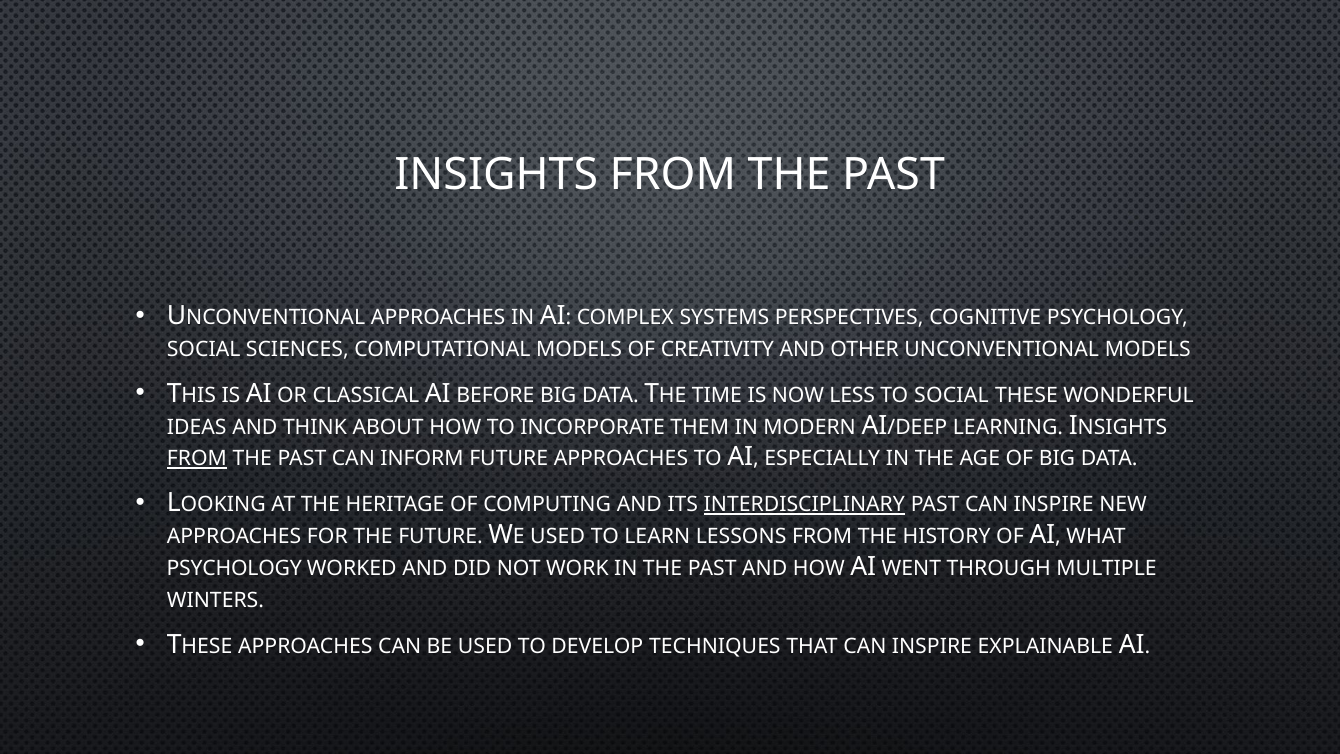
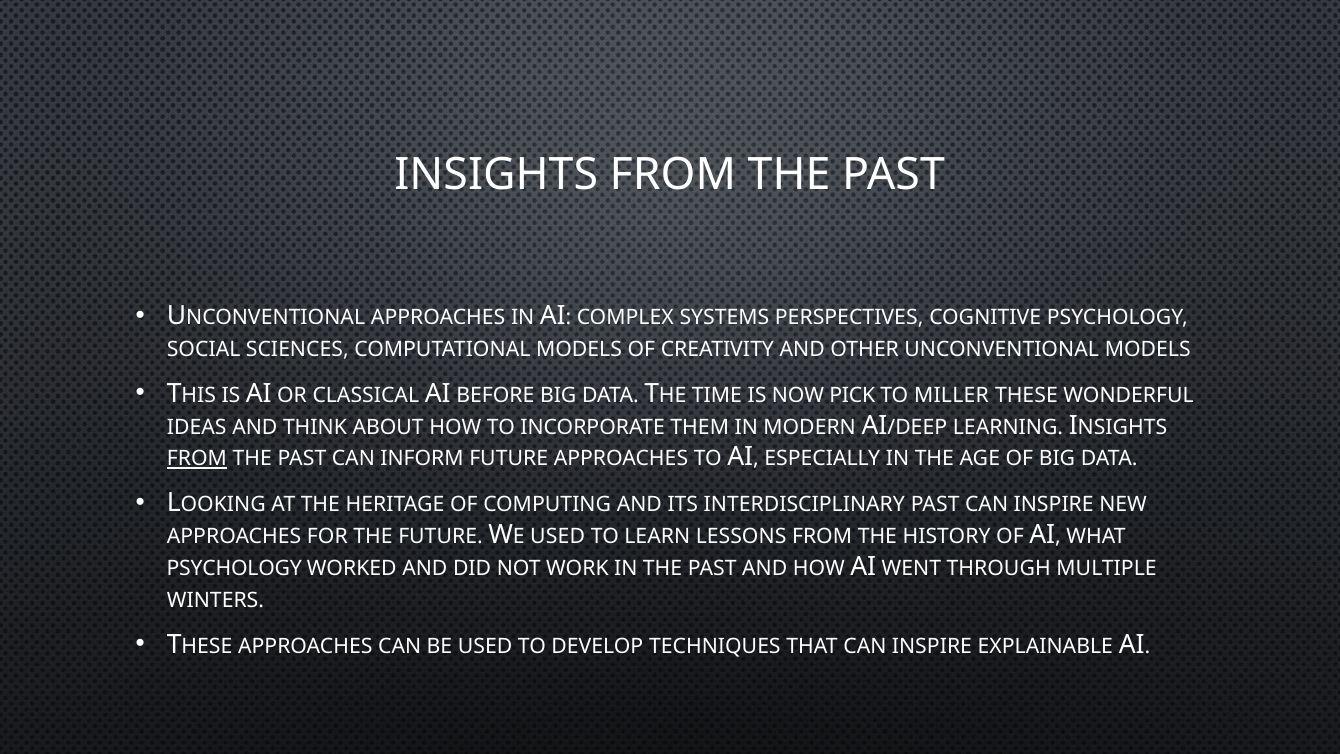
LESS: LESS -> PICK
TO SOCIAL: SOCIAL -> MILLER
INTERDISCIPLINARY underline: present -> none
